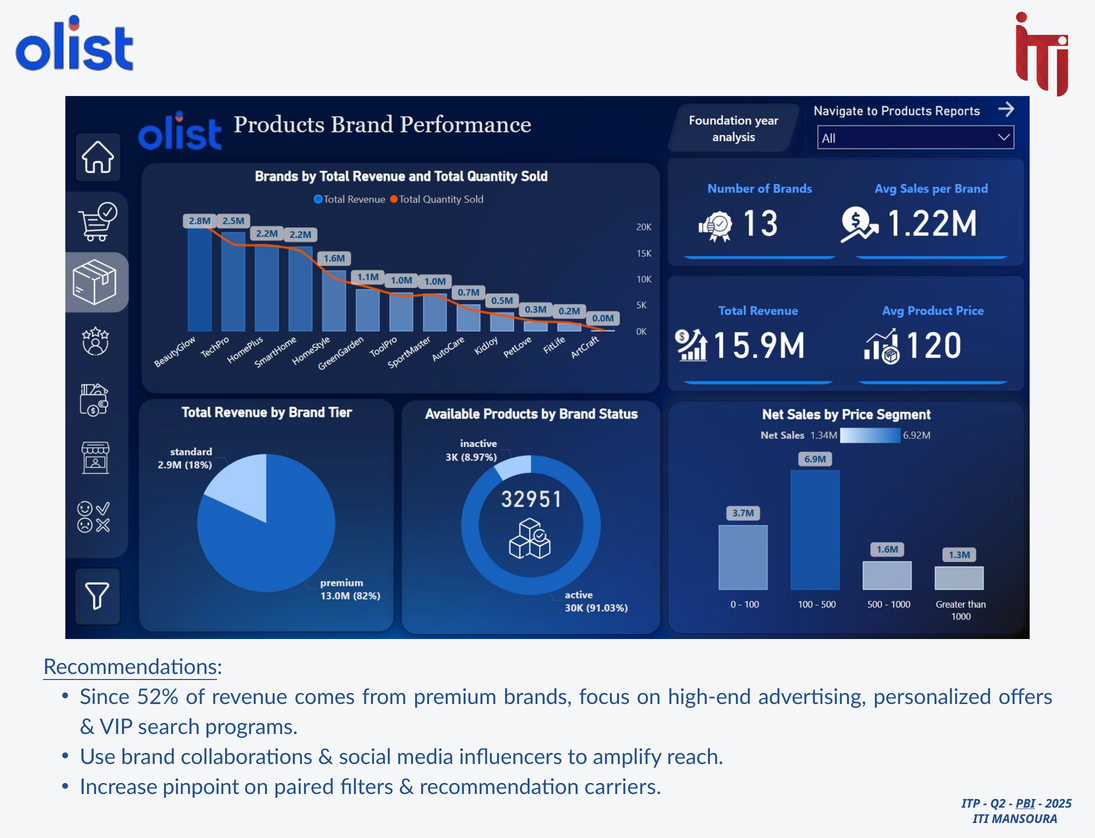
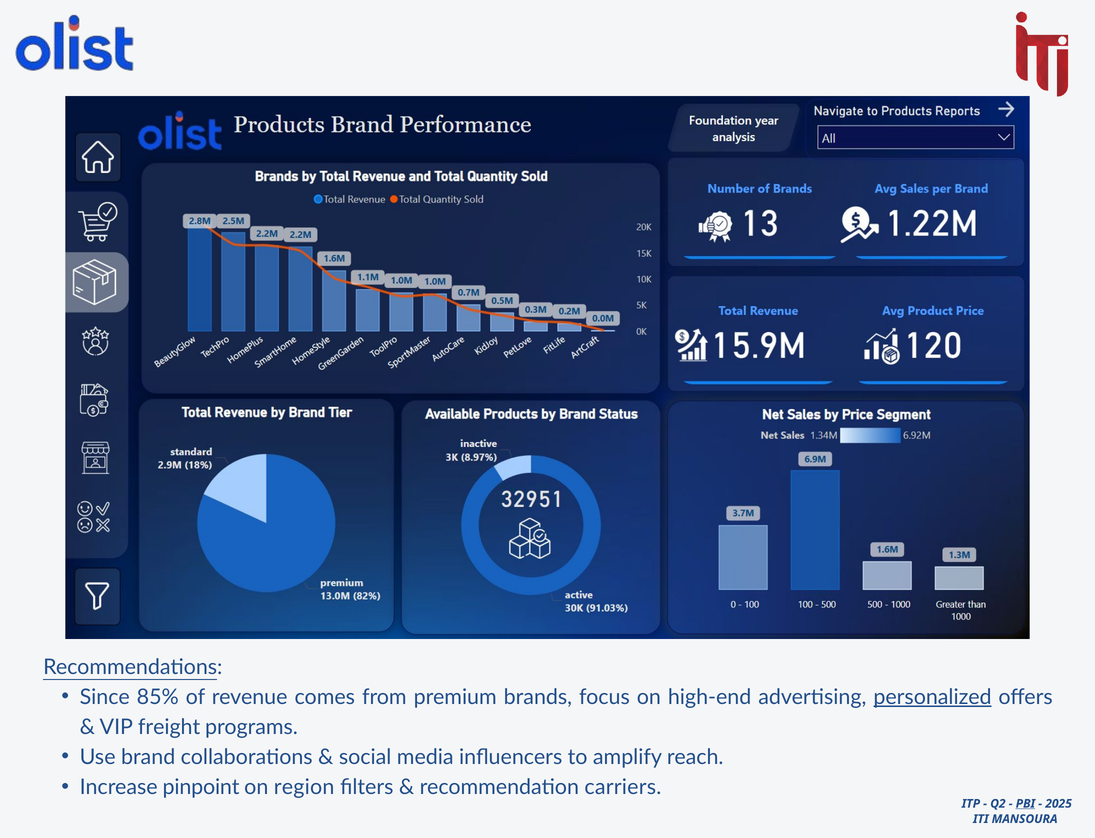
52%: 52% -> 85%
personalized underline: none -> present
search: search -> freight
paired: paired -> region
